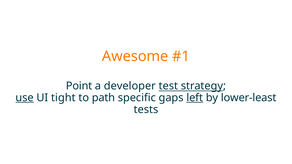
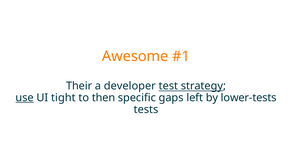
Point: Point -> Their
path: path -> then
left underline: present -> none
lower-least: lower-least -> lower-tests
